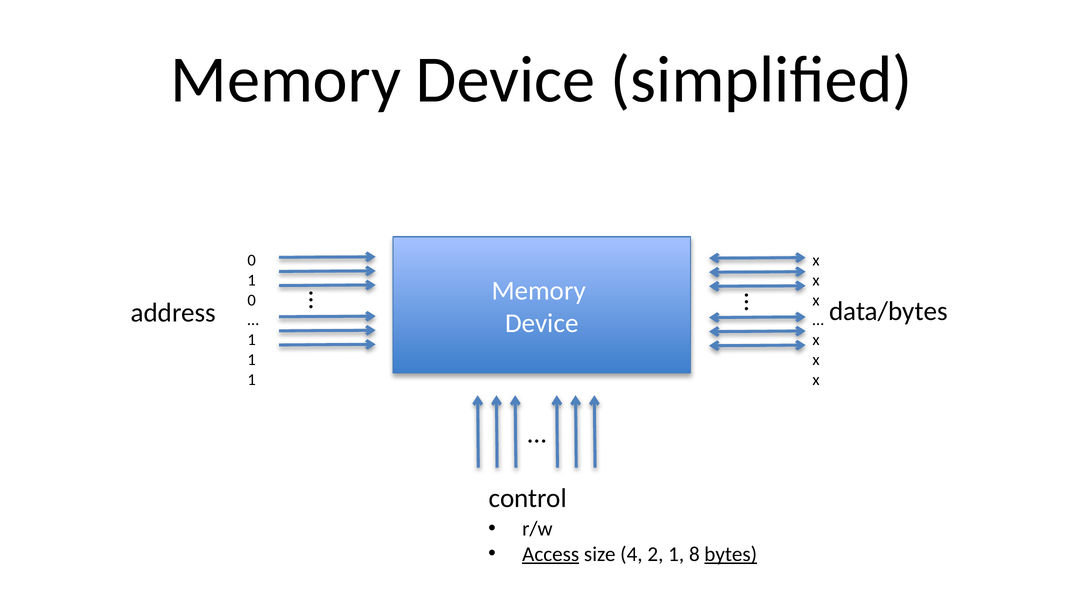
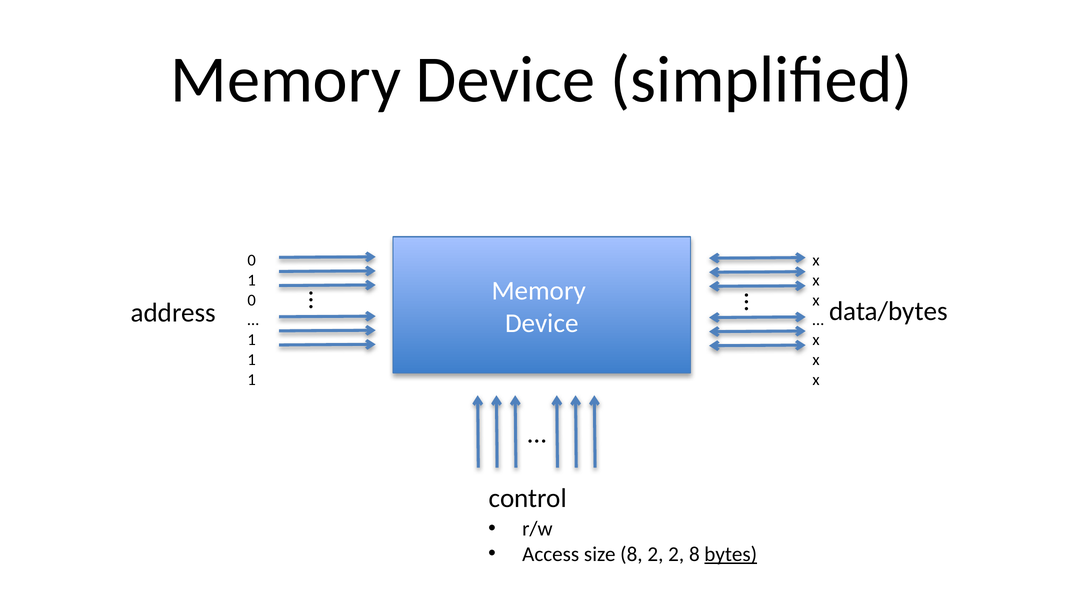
Access underline: present -> none
size 4: 4 -> 8
2 1: 1 -> 2
